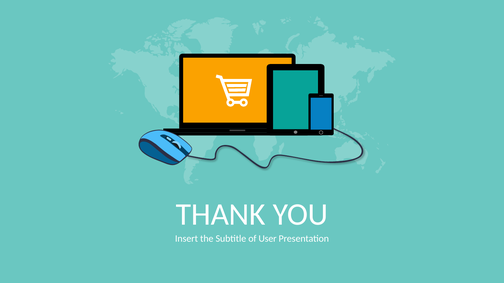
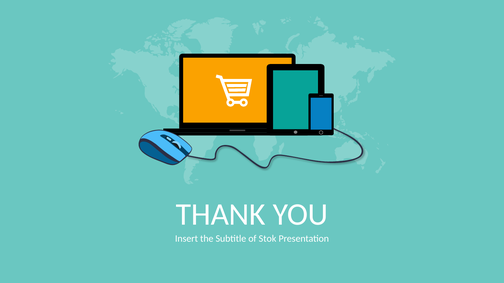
User: User -> Stok
